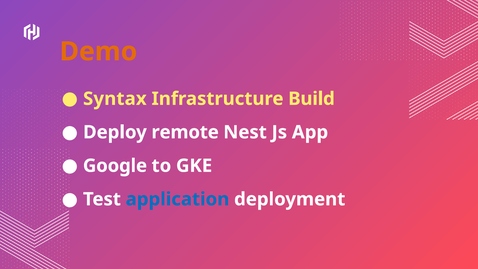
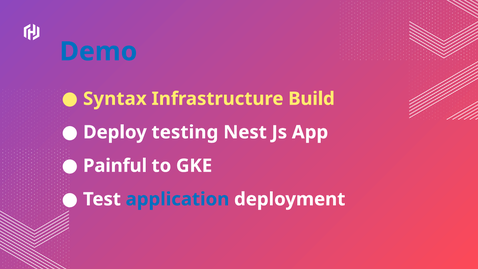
Demo colour: orange -> blue
remote: remote -> testing
Google: Google -> Painful
